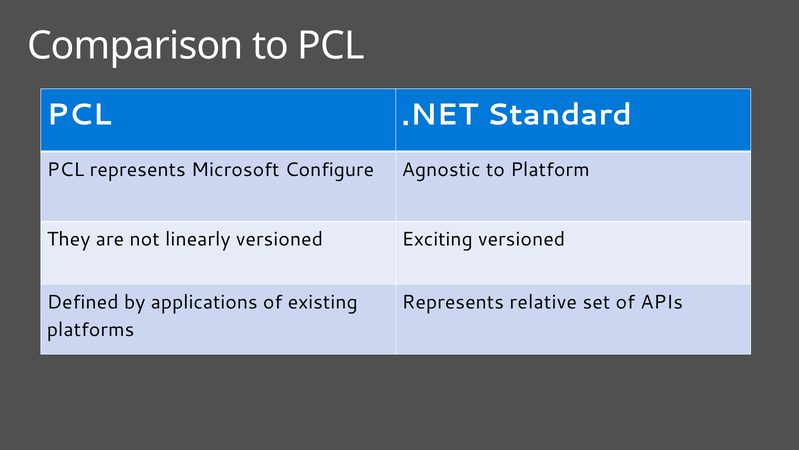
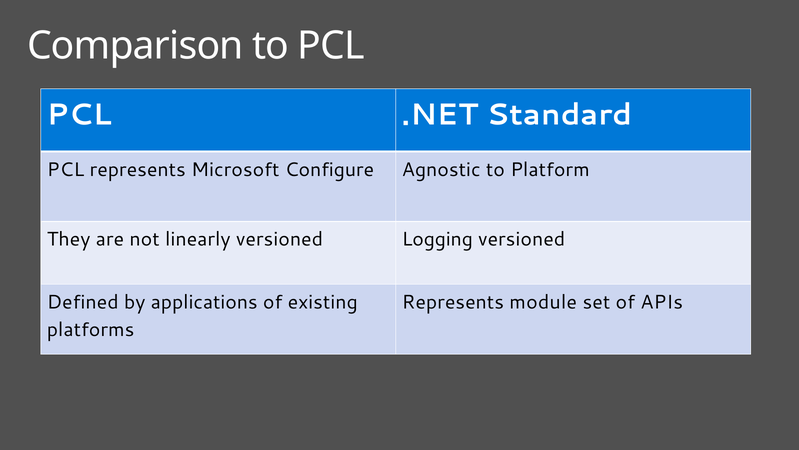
Exciting: Exciting -> Logging
relative: relative -> module
